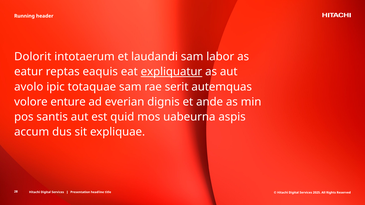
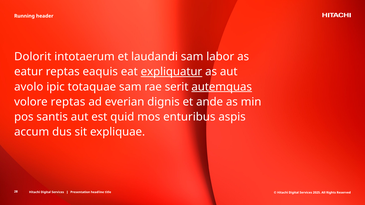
autemquas underline: none -> present
volore enture: enture -> reptas
uabeurna: uabeurna -> enturibus
